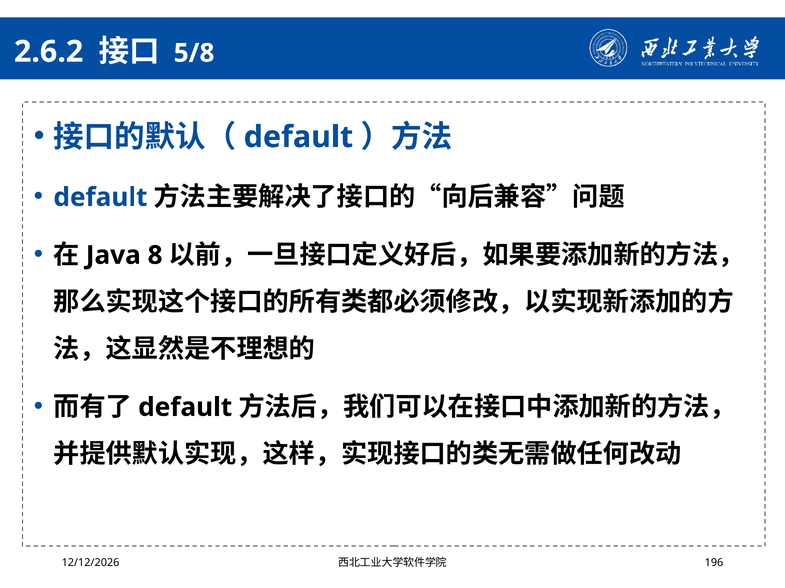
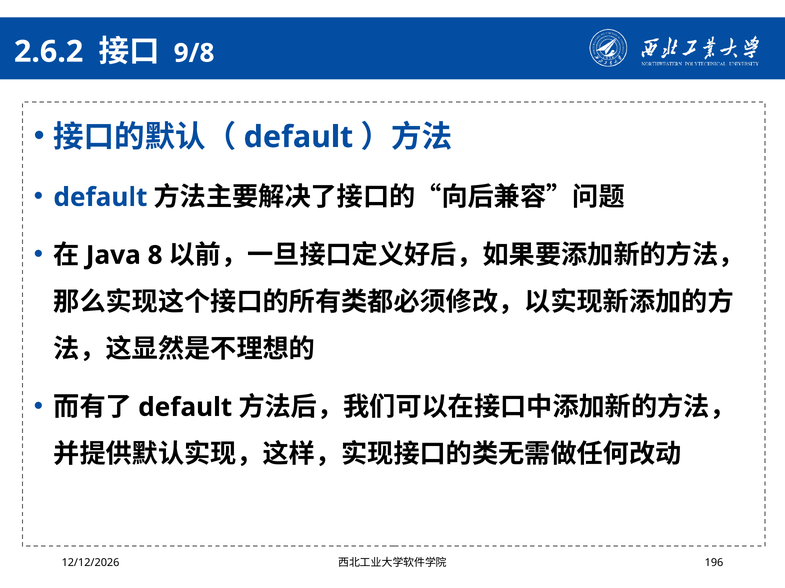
5/8: 5/8 -> 9/8
